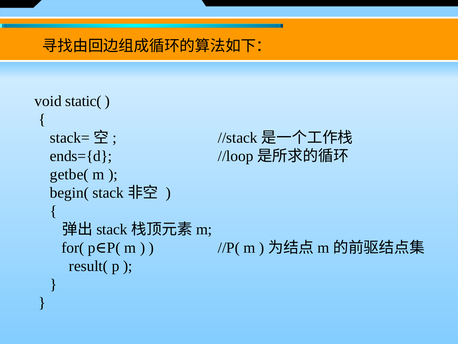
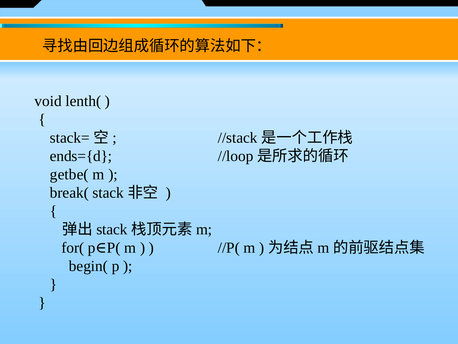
static(: static( -> lenth(
begin(: begin( -> break(
result(: result( -> begin(
